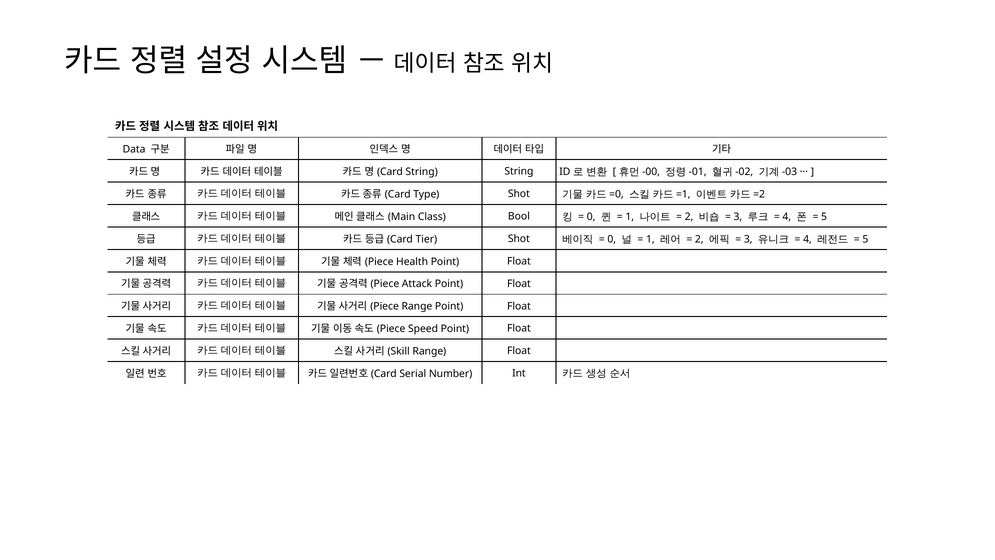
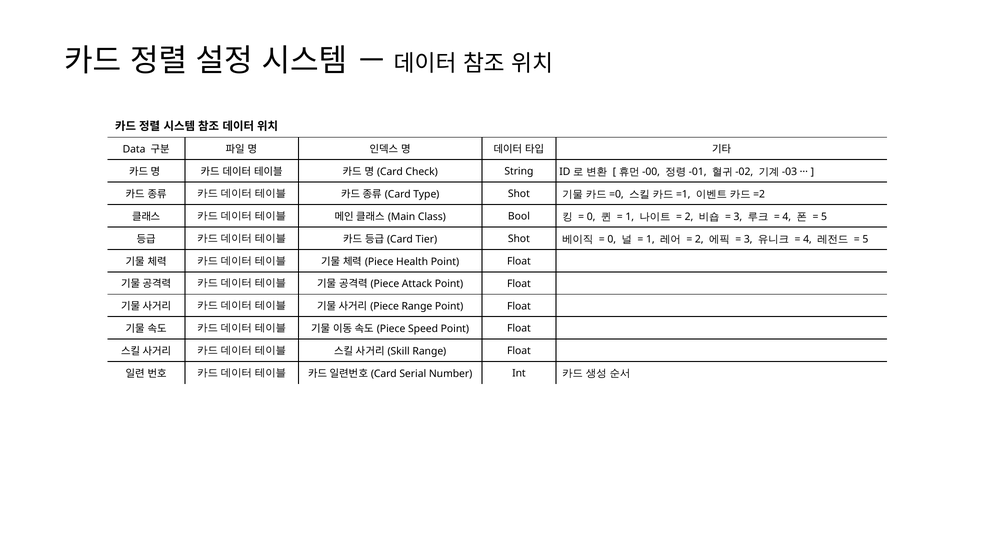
String at (422, 172): String -> Check
